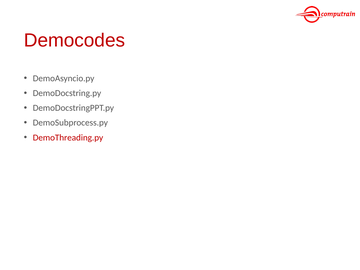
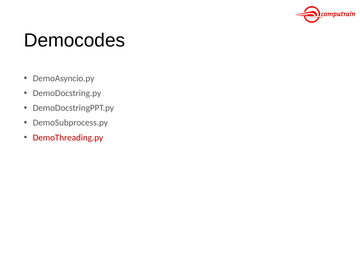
Democodes colour: red -> black
